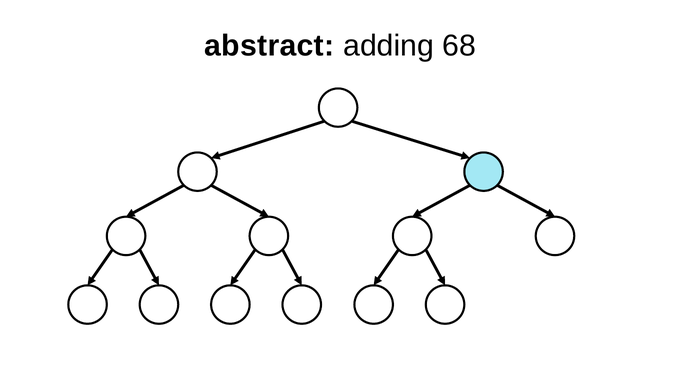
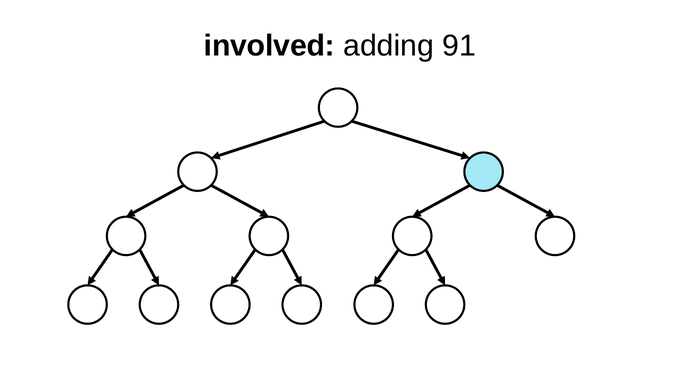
abstract: abstract -> involved
68: 68 -> 91
